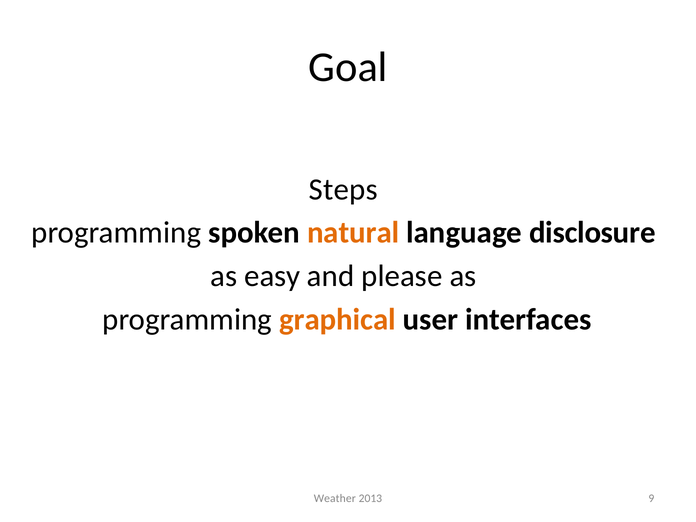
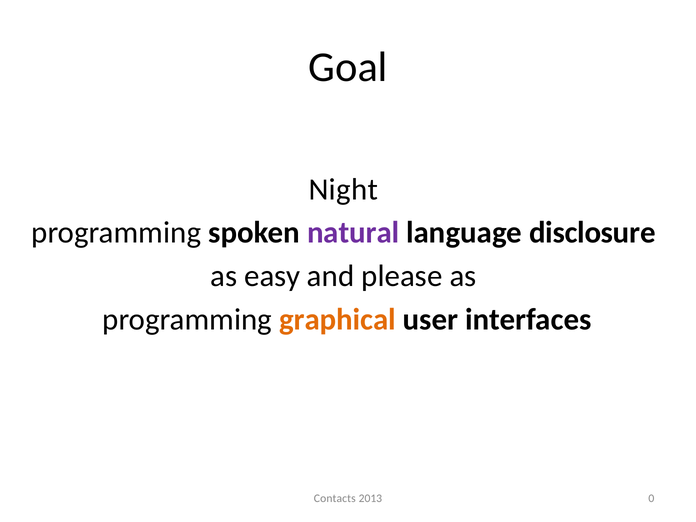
Steps: Steps -> Night
natural colour: orange -> purple
Weather: Weather -> Contacts
9: 9 -> 0
